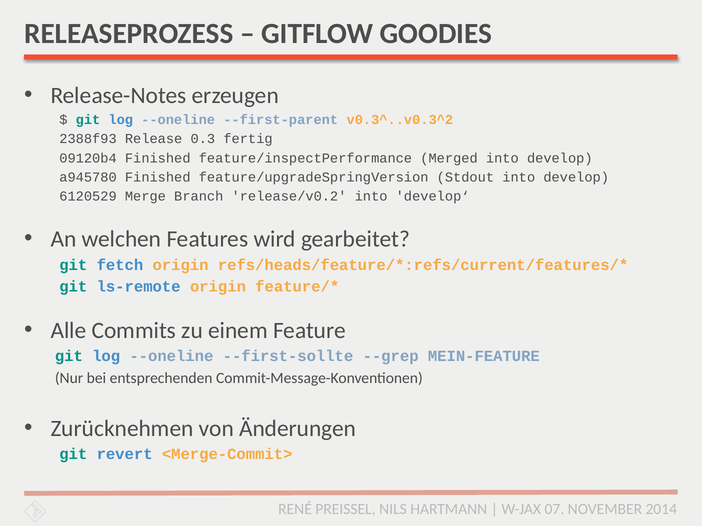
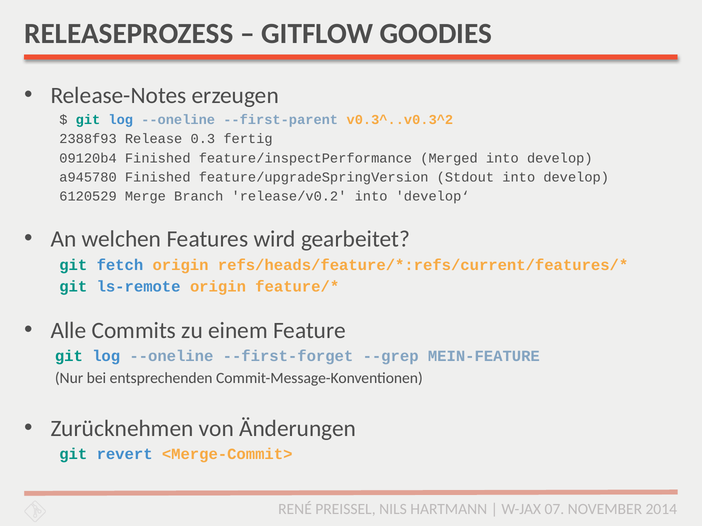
--first-sollte: --first-sollte -> --first-forget
